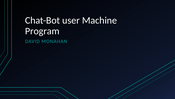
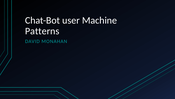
Program: Program -> Patterns
